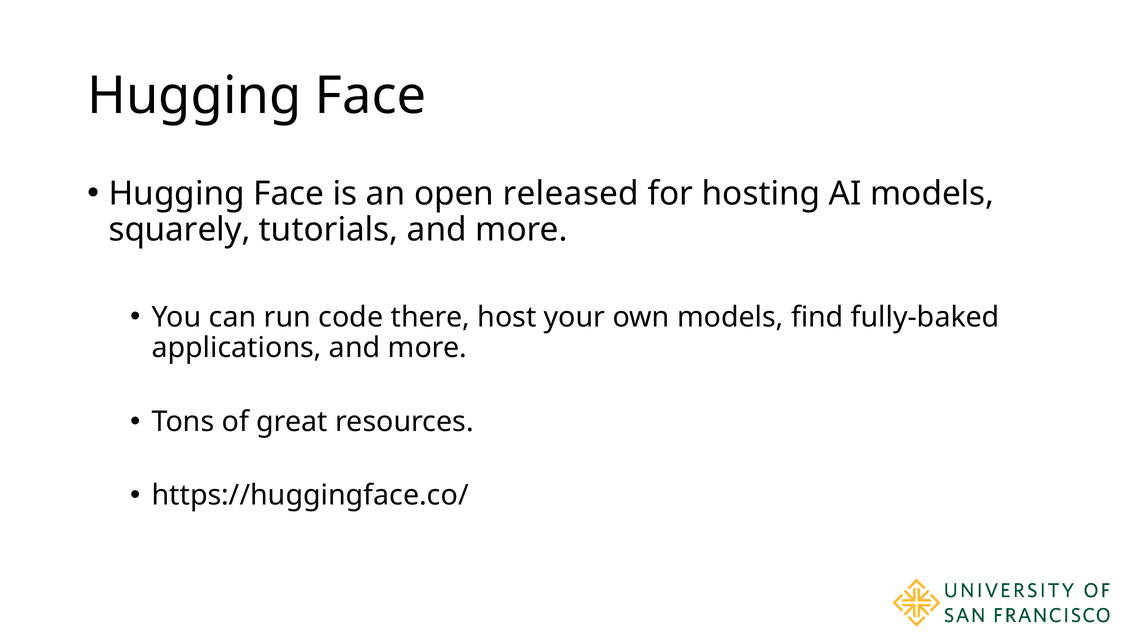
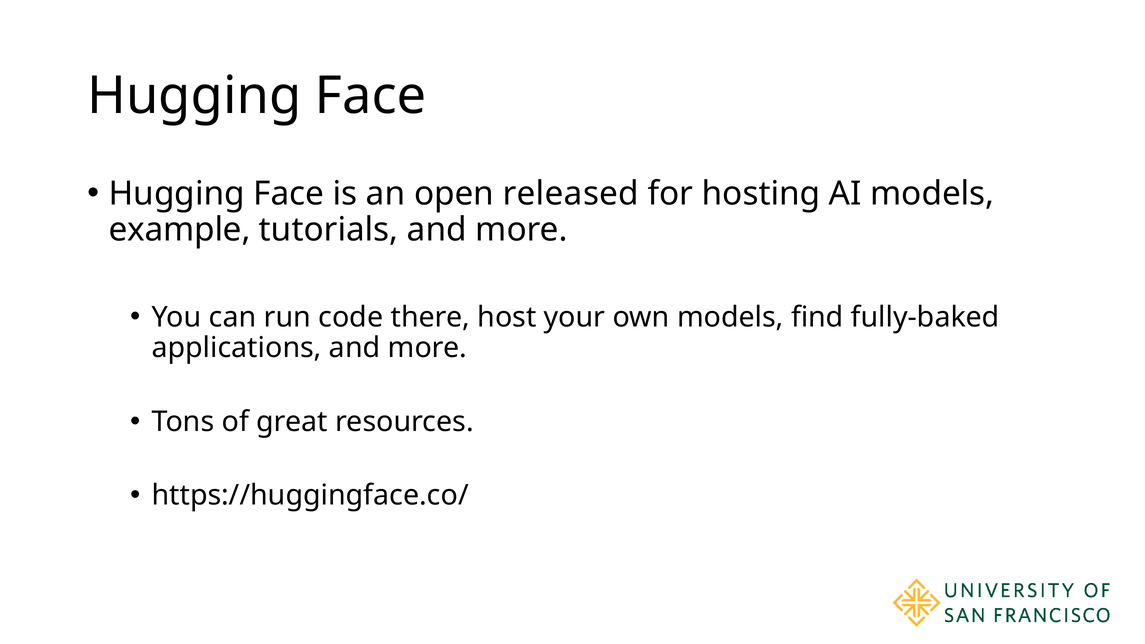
squarely: squarely -> example
